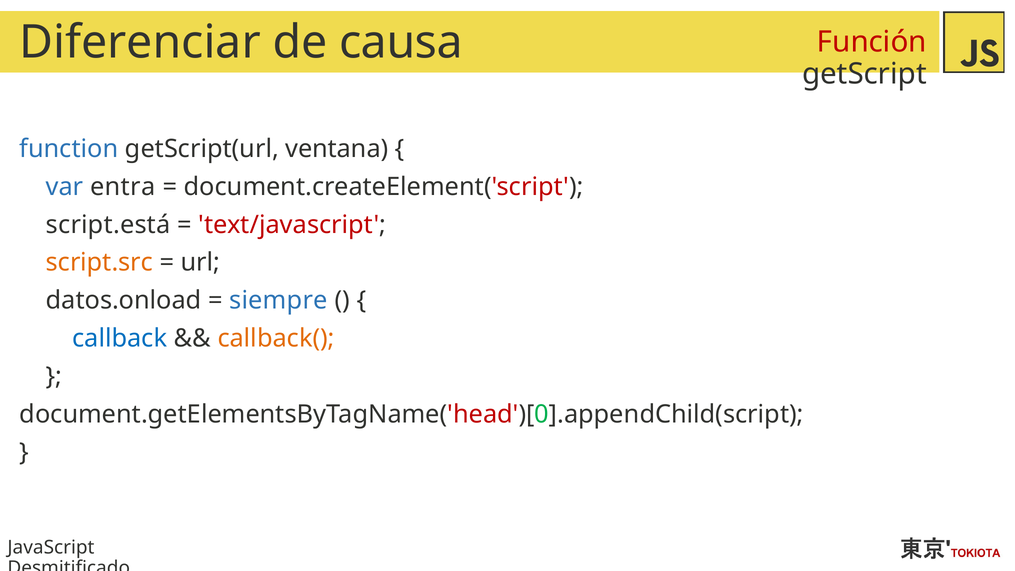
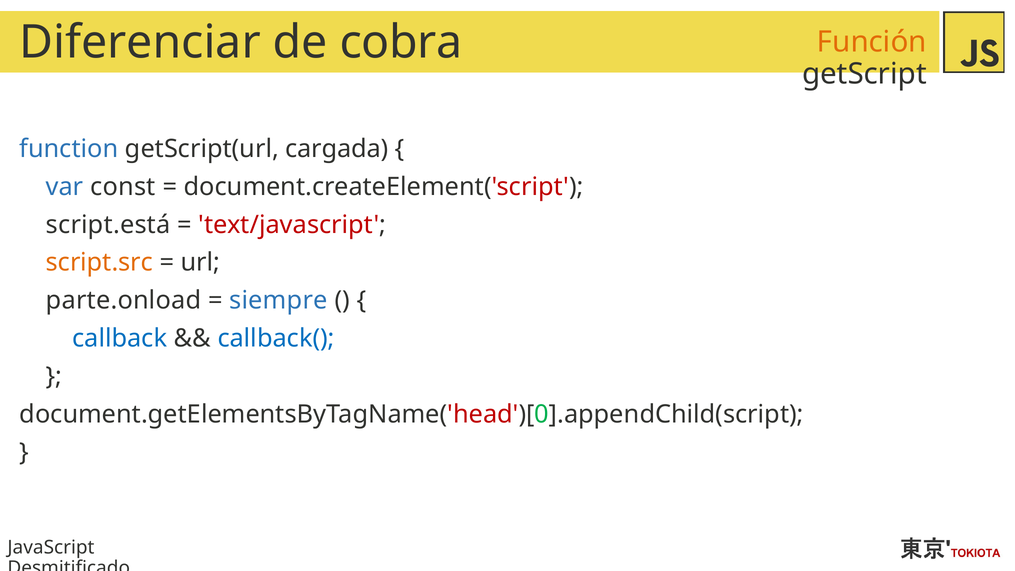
causa: causa -> cobra
Función colour: red -> orange
ventana: ventana -> cargada
entra: entra -> const
datos.onload: datos.onload -> parte.onload
callback( colour: orange -> blue
